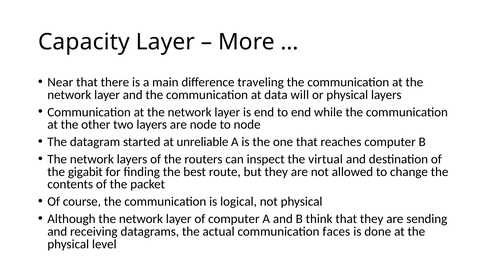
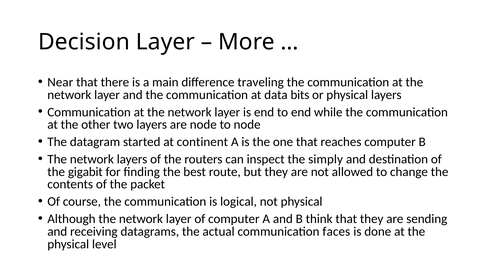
Capacity: Capacity -> Decision
will: will -> bits
unreliable: unreliable -> continent
virtual: virtual -> simply
